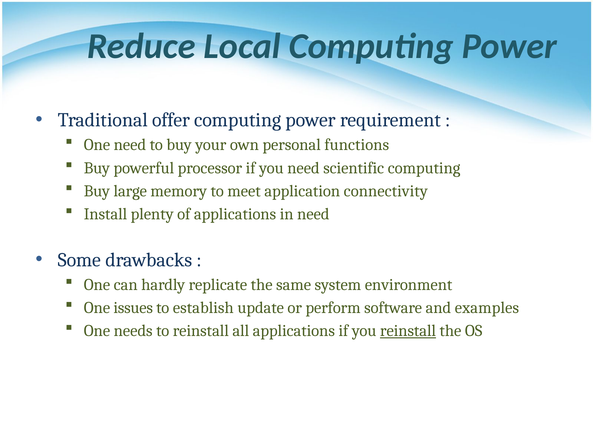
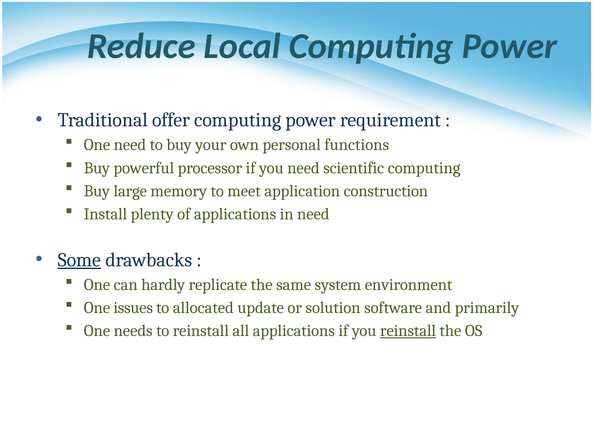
connectivity: connectivity -> construction
Some underline: none -> present
establish: establish -> allocated
perform: perform -> solution
examples: examples -> primarily
